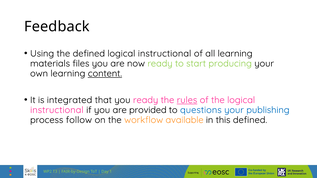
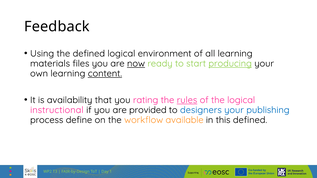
defined logical instructional: instructional -> environment
now underline: none -> present
producing underline: none -> present
integrated: integrated -> availability
you ready: ready -> rating
questions: questions -> designers
follow: follow -> define
